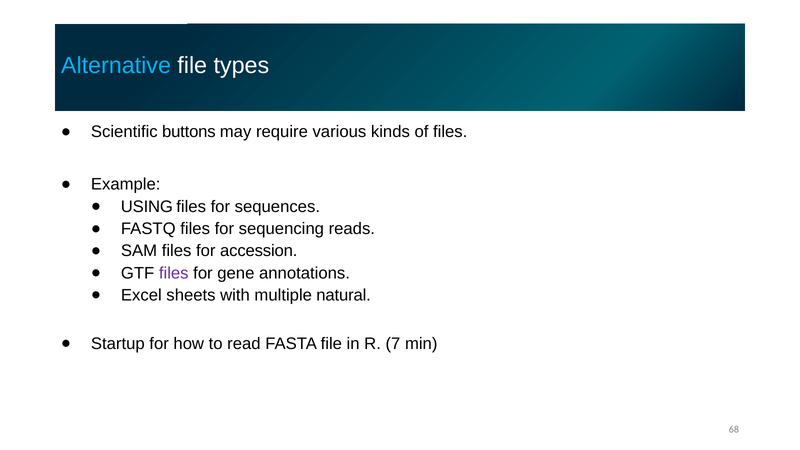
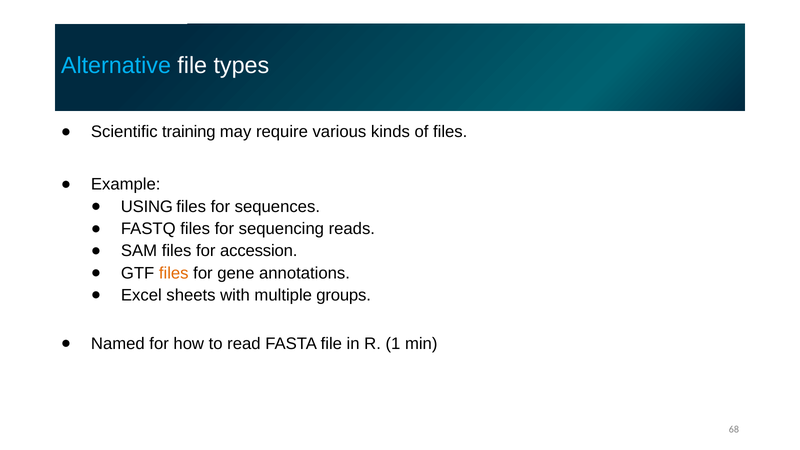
buttons: buttons -> training
files at (174, 273) colour: purple -> orange
natural: natural -> groups
Startup: Startup -> Named
7: 7 -> 1
